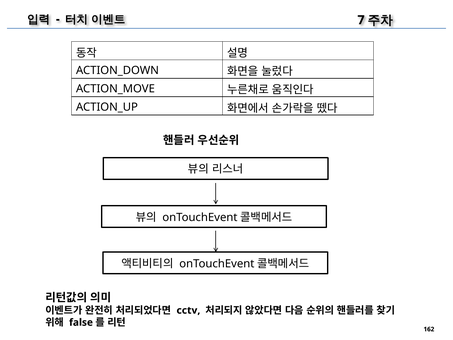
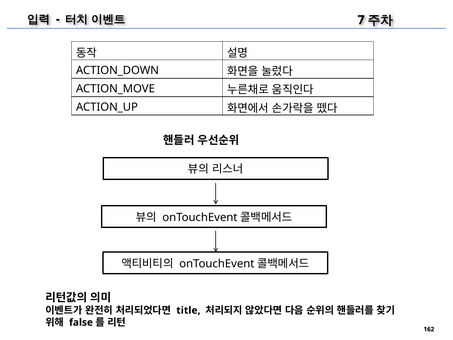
cctv: cctv -> title
